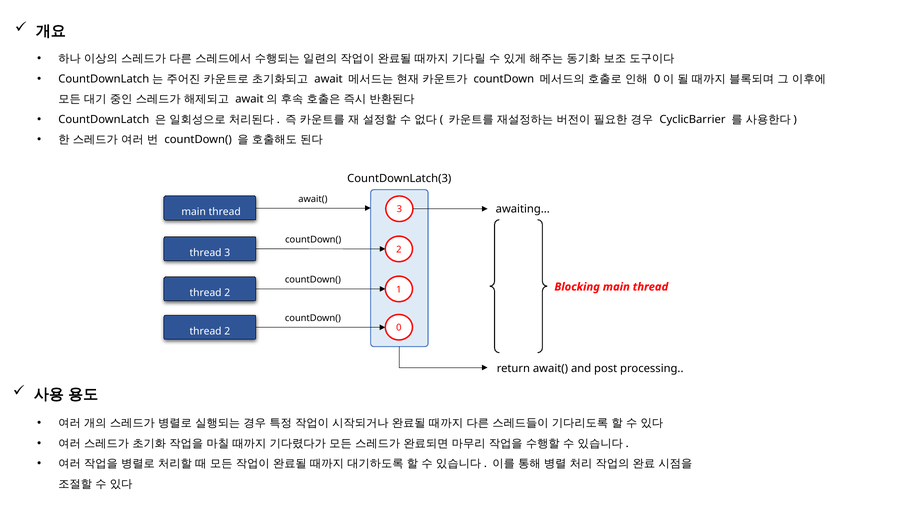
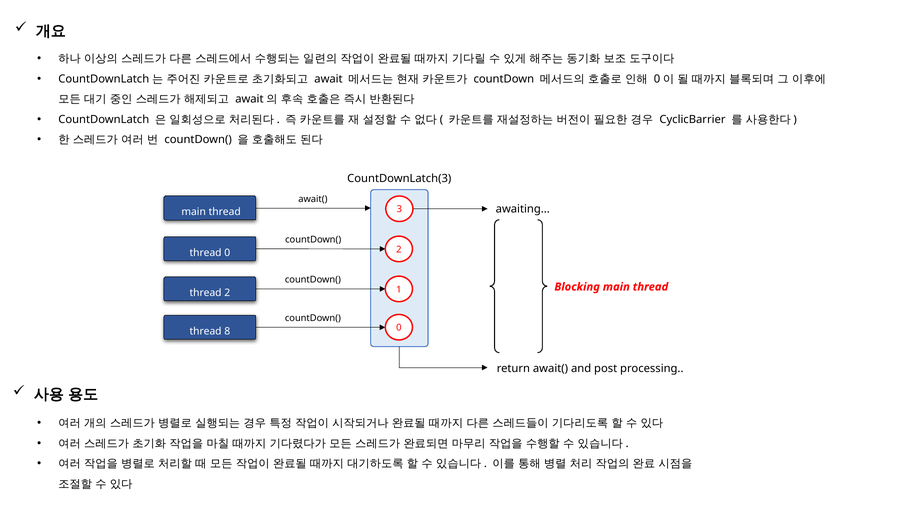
thread 3: 3 -> 0
2 at (227, 331): 2 -> 8
